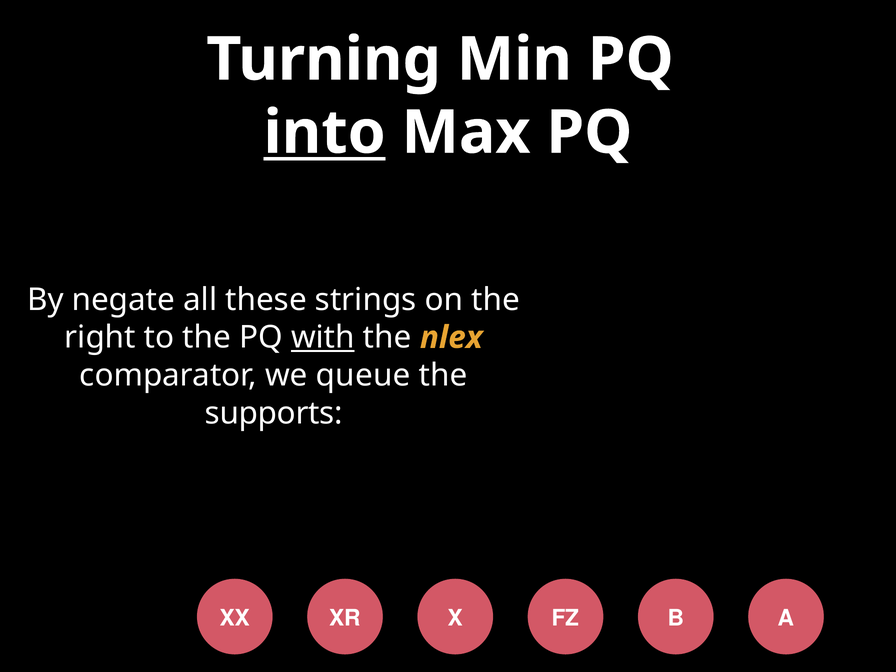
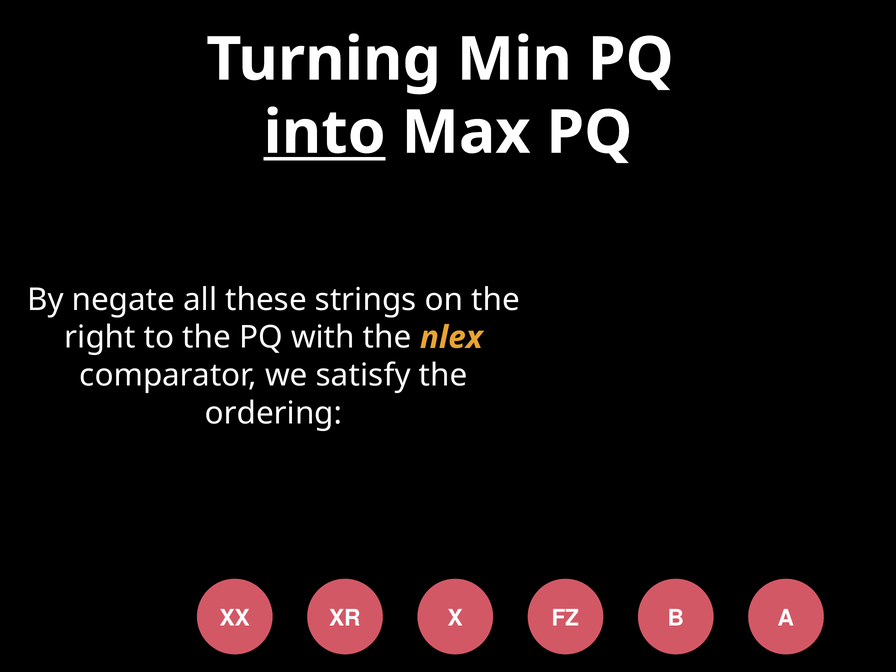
with underline: present -> none
queue: queue -> satisfy
supports: supports -> ordering
